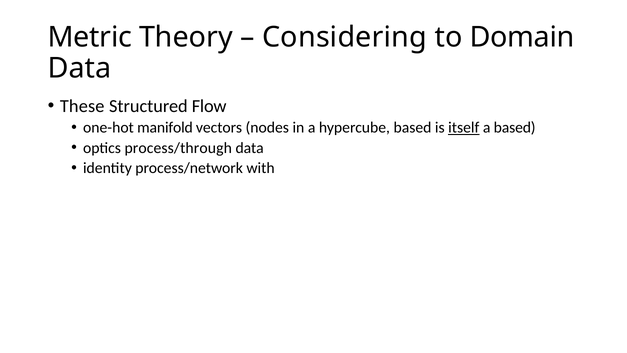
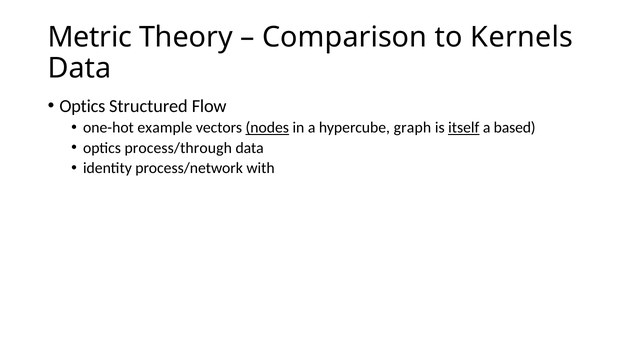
Considering: Considering -> Comparison
Domain: Domain -> Kernels
These at (82, 106): These -> Optics
manifold: manifold -> example
nodes underline: none -> present
hypercube based: based -> graph
